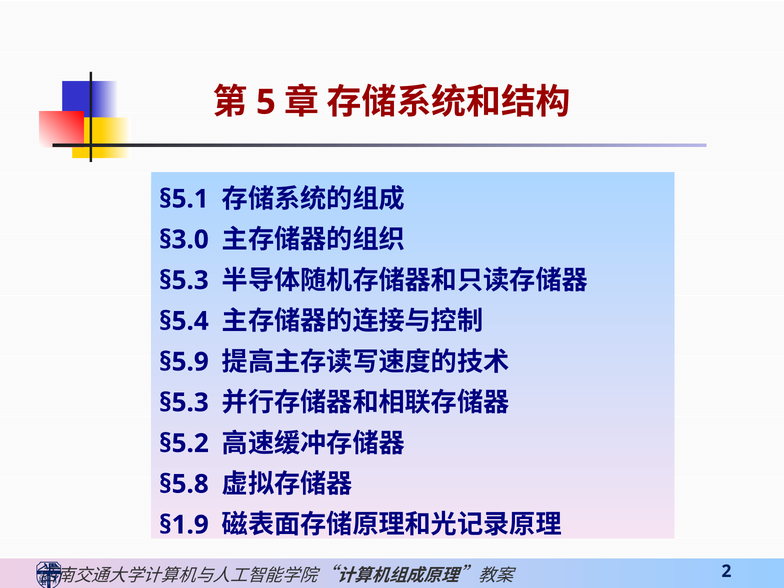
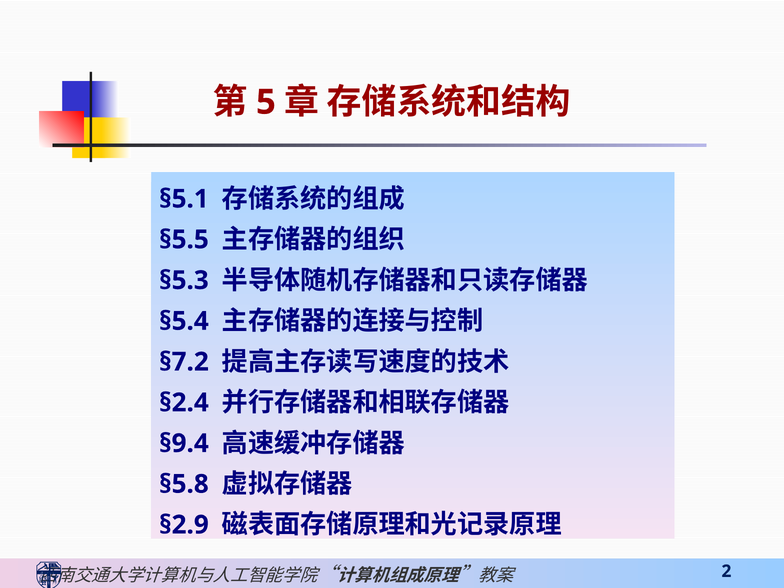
§3.0: §3.0 -> §5.5
§5.9: §5.9 -> §7.2
§5.3 at (184, 403): §5.3 -> §2.4
§5.2: §5.2 -> §9.4
§1.9: §1.9 -> §2.9
